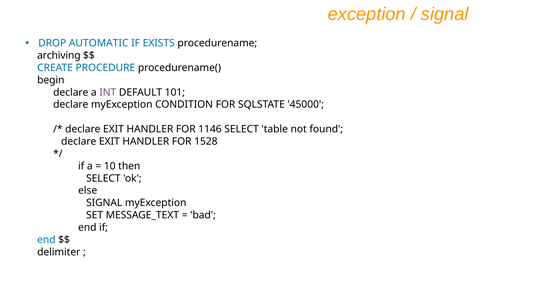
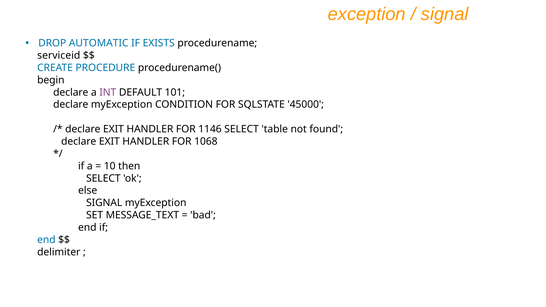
archiving: archiving -> serviceid
1528: 1528 -> 1068
